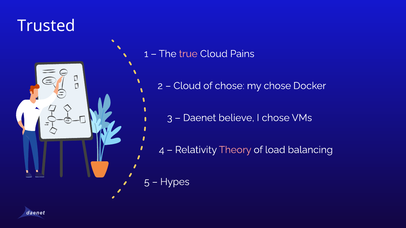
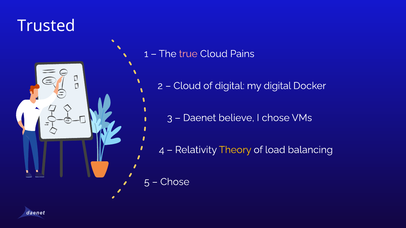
of chose: chose -> digital
my chose: chose -> digital
Theory colour: pink -> yellow
Hypes at (175, 182): Hypes -> Chose
